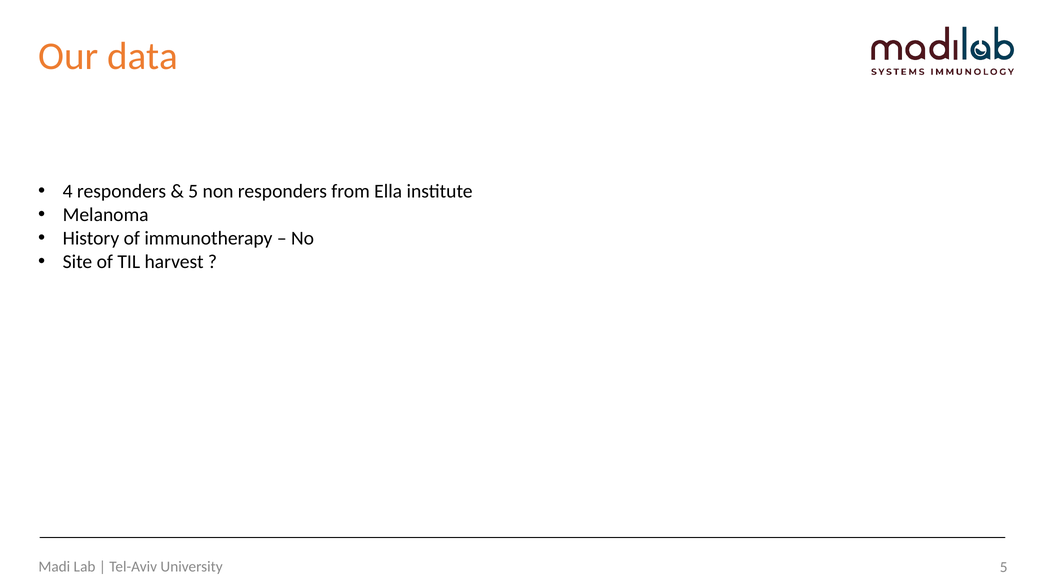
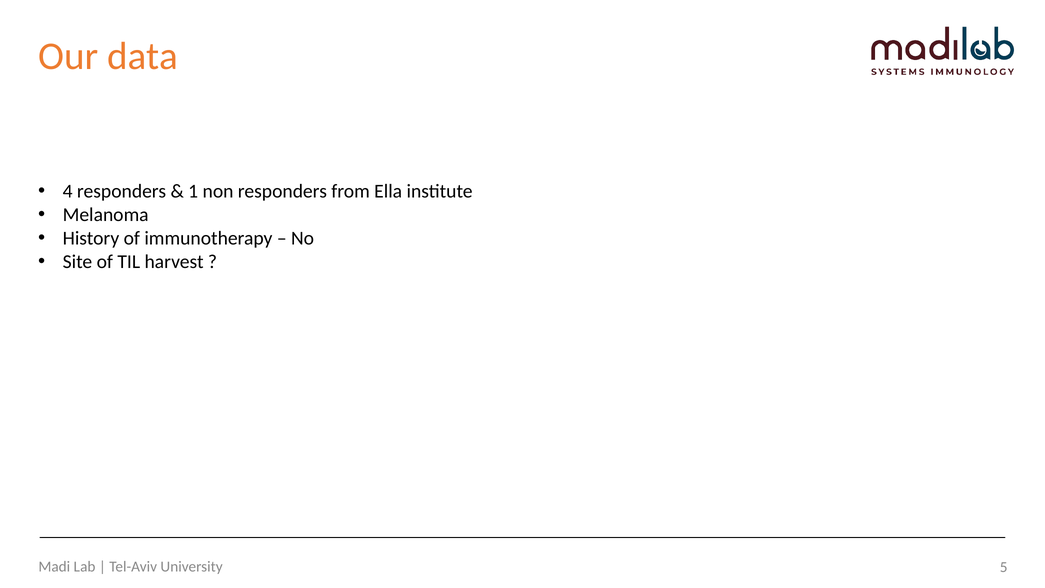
5 at (193, 191): 5 -> 1
